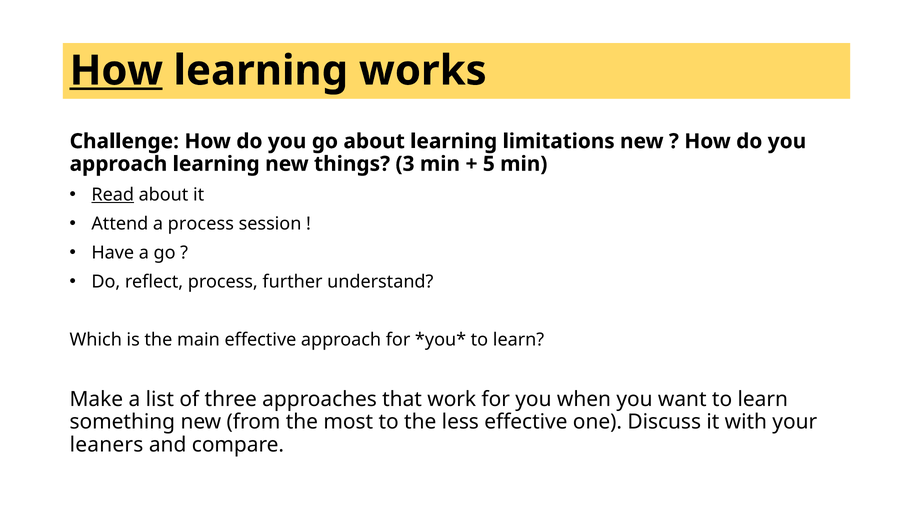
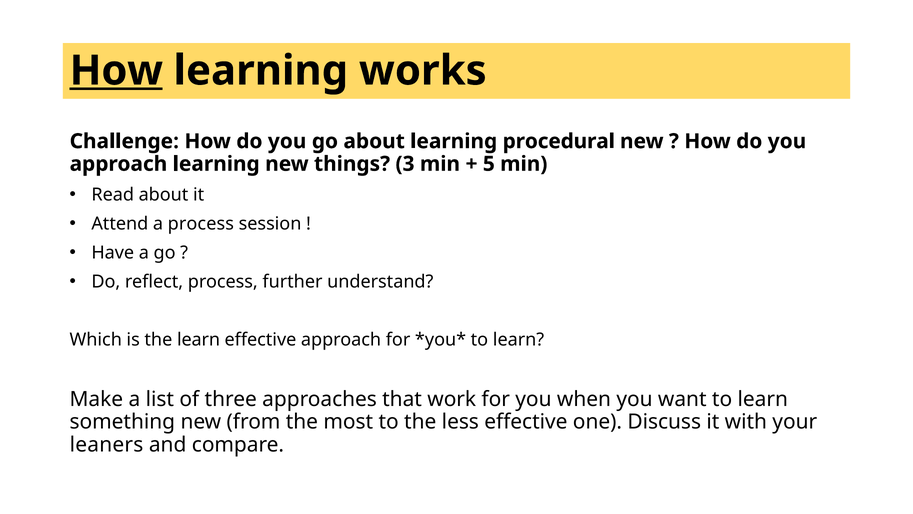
limitations: limitations -> procedural
Read underline: present -> none
the main: main -> learn
